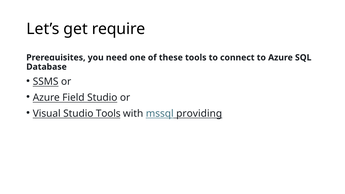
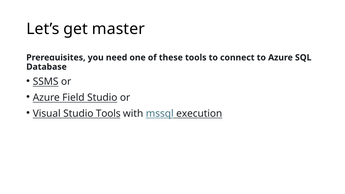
require: require -> master
providing: providing -> execution
